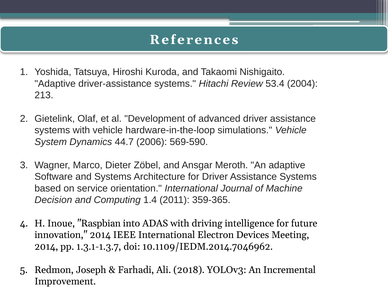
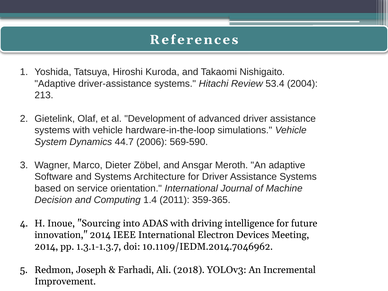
Raspbian: Raspbian -> Sourcing
